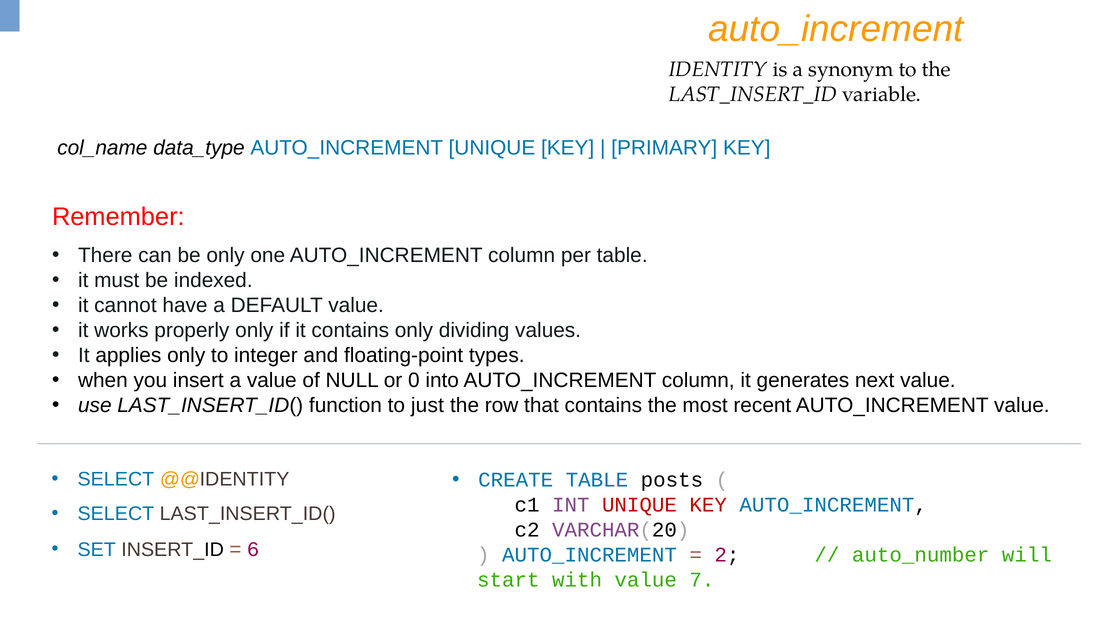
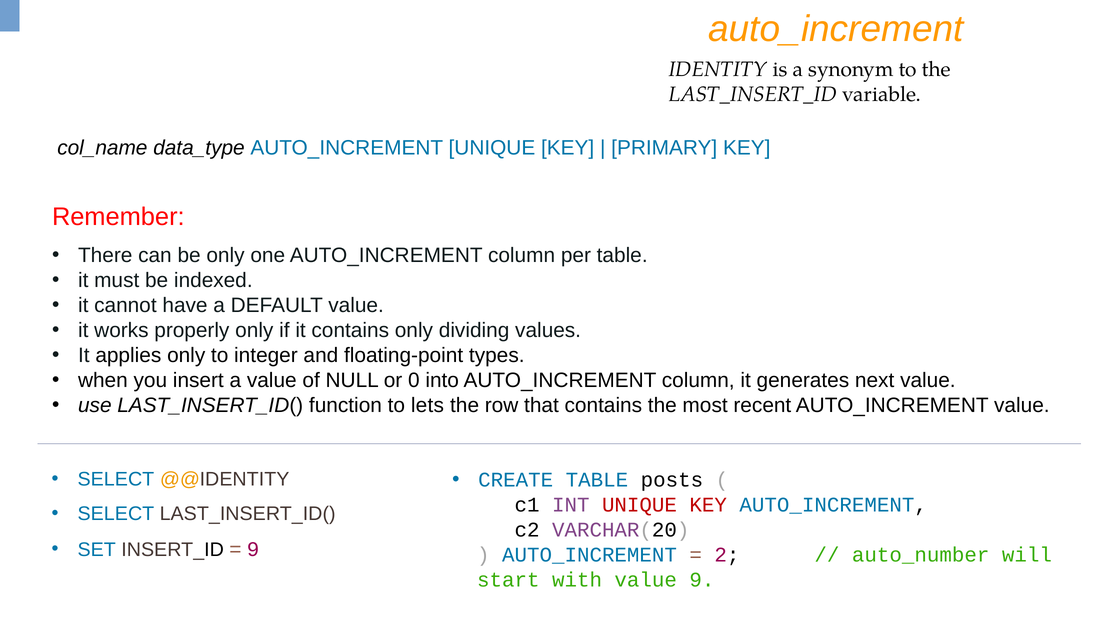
just: just -> lets
6 at (253, 549): 6 -> 9
value 7: 7 -> 9
